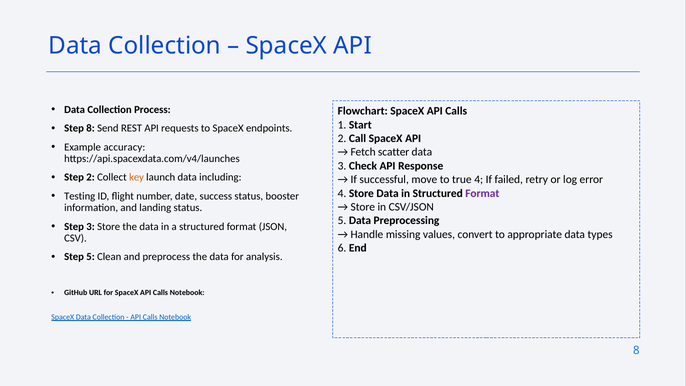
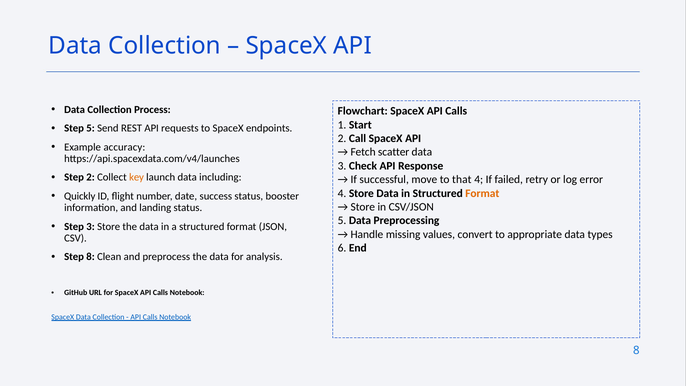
Step 8: 8 -> 5
true: true -> that
Format at (482, 193) colour: purple -> orange
Testing: Testing -> Quickly
Step 5: 5 -> 8
